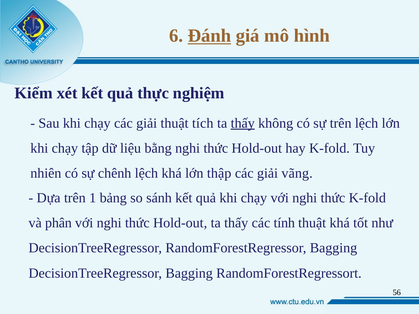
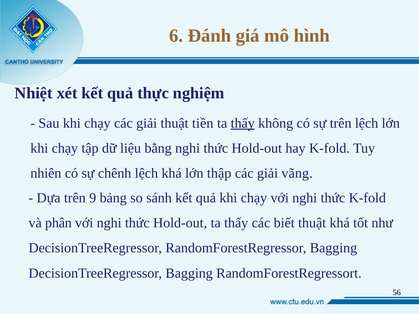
Đánh underline: present -> none
Kiểm: Kiểm -> Nhiệt
tích: tích -> tiền
1: 1 -> 9
tính: tính -> biết
